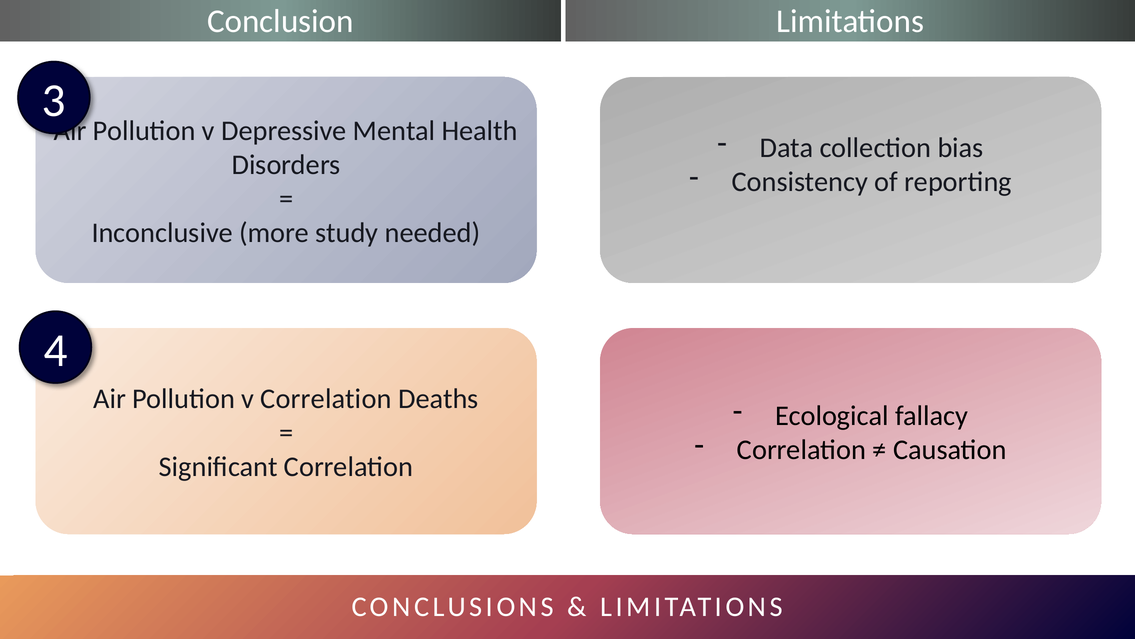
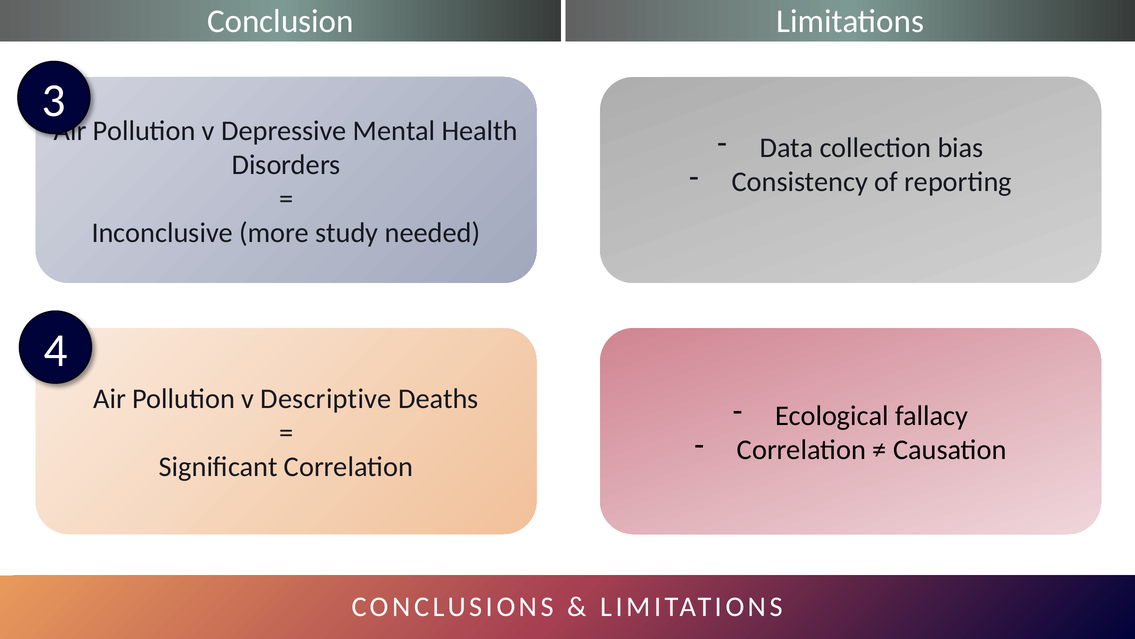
v Correlation: Correlation -> Descriptive
